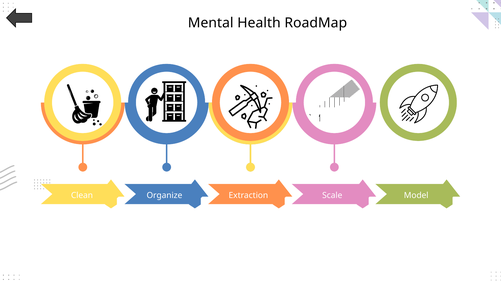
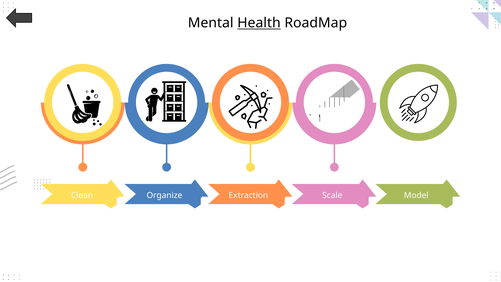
Health underline: none -> present
